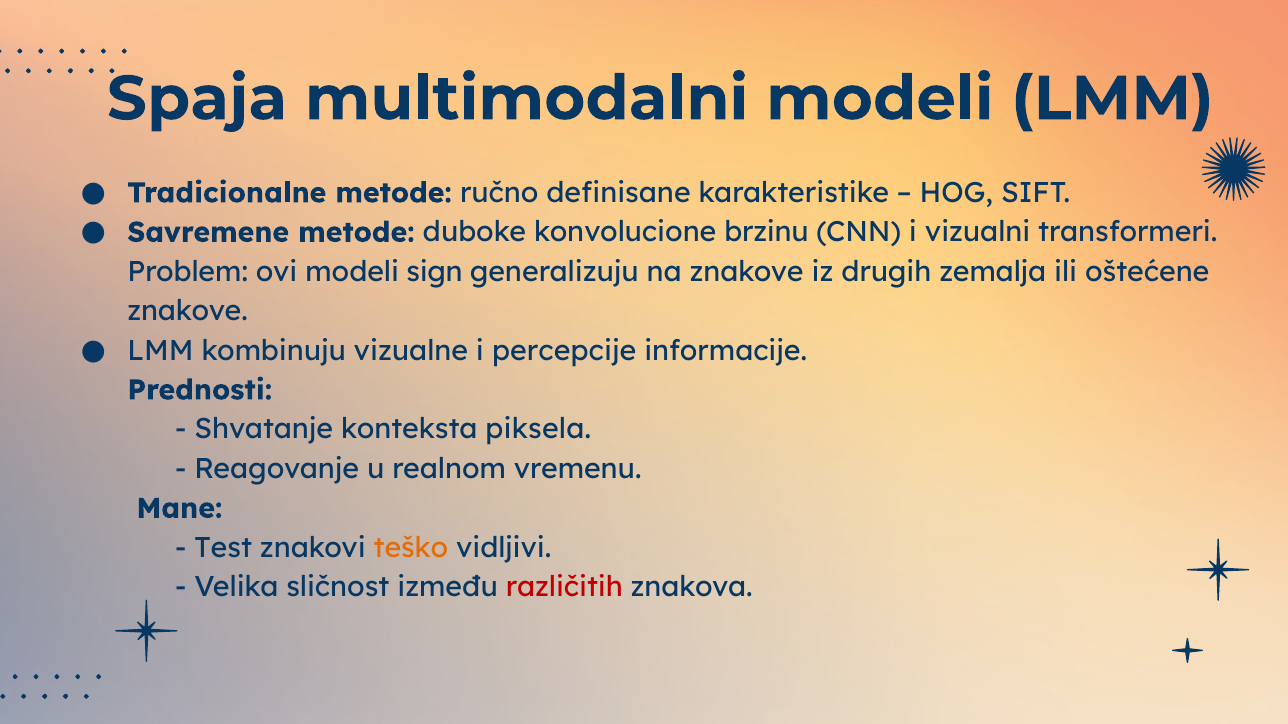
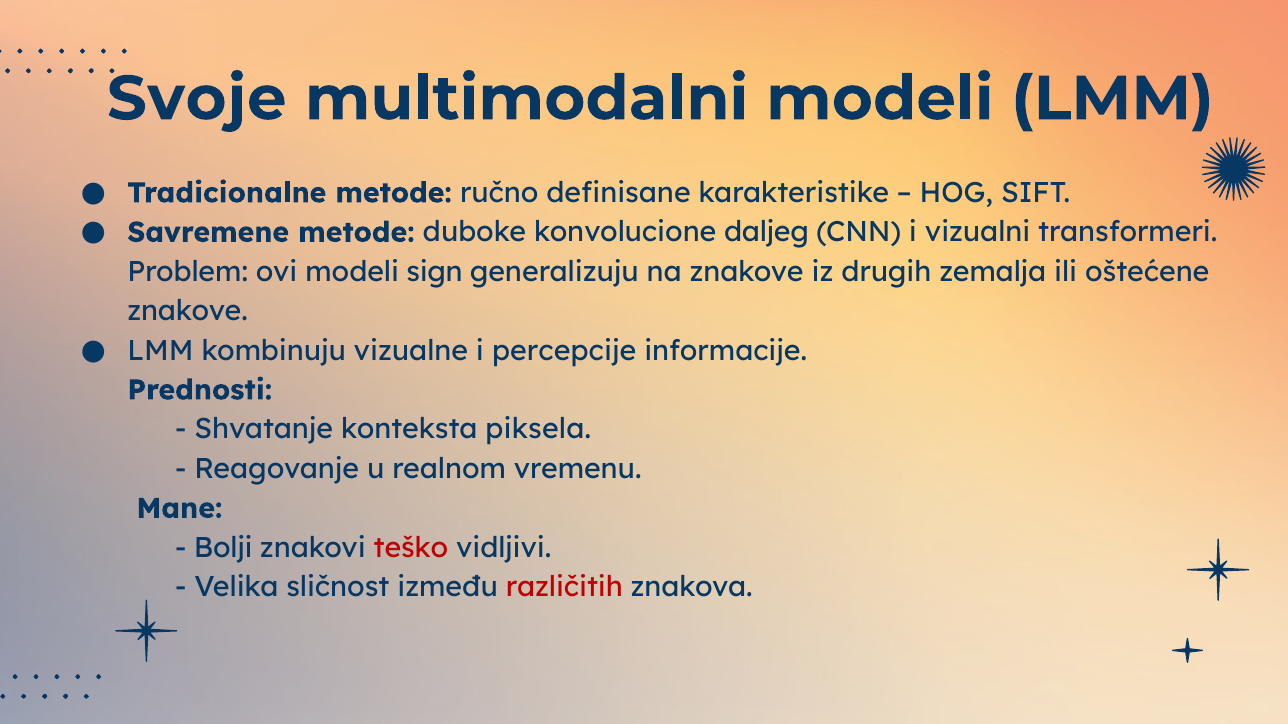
Spaja: Spaja -> Svoje
brzinu: brzinu -> daljeg
Test: Test -> Bolji
teško colour: orange -> red
